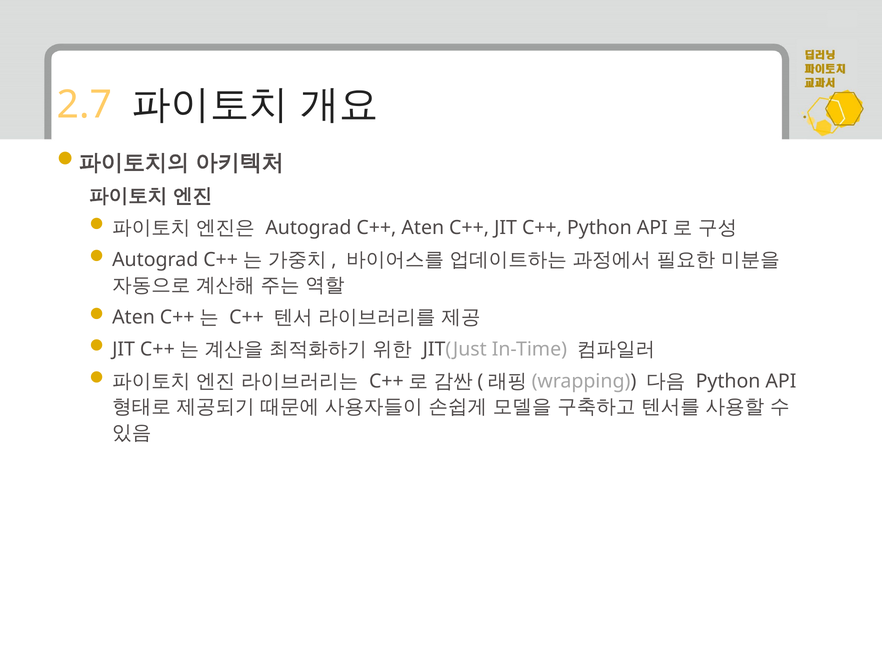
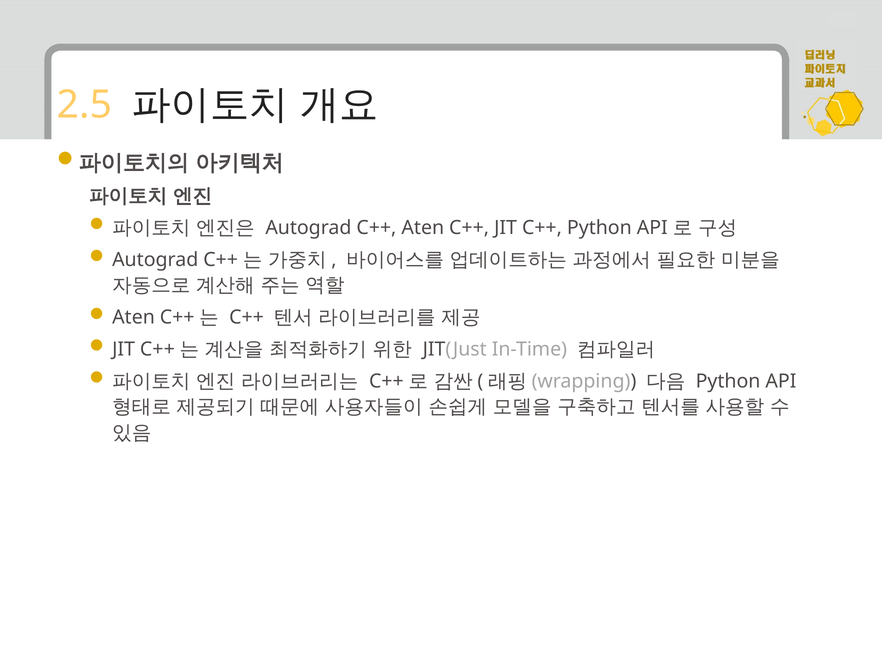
2.7: 2.7 -> 2.5
